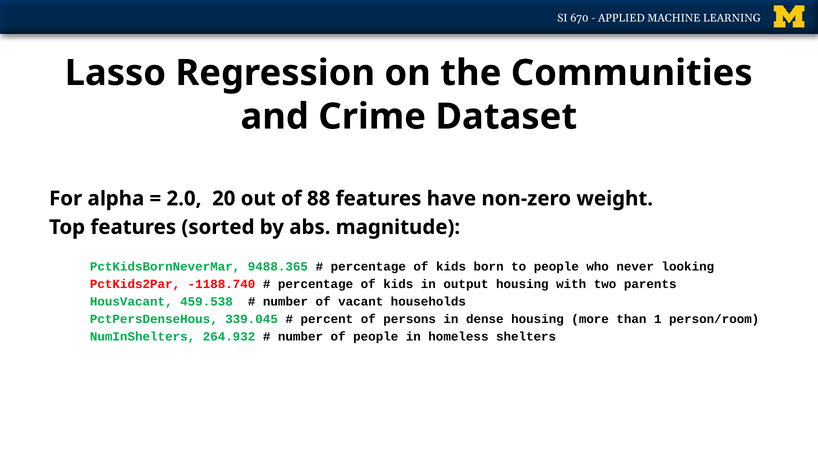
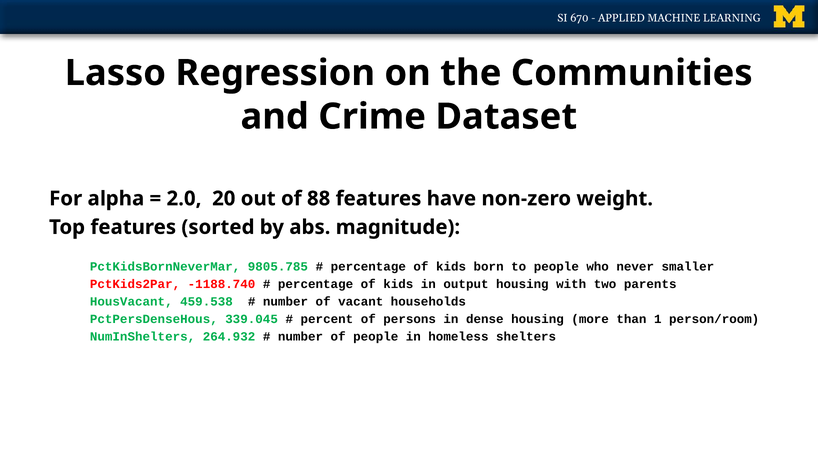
9488.365: 9488.365 -> 9805.785
looking: looking -> smaller
